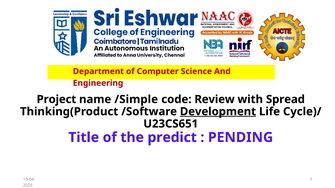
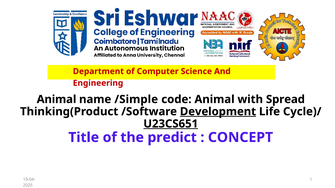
Project at (56, 100): Project -> Animal
code Review: Review -> Animal
U23CS651 underline: none -> present
PENDING: PENDING -> CONCEPT
